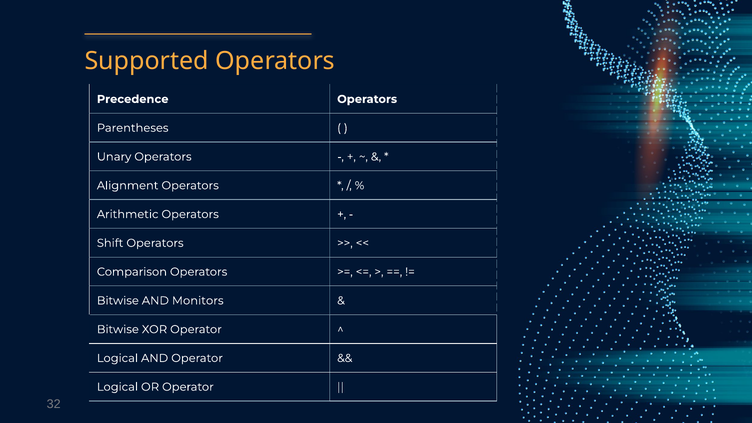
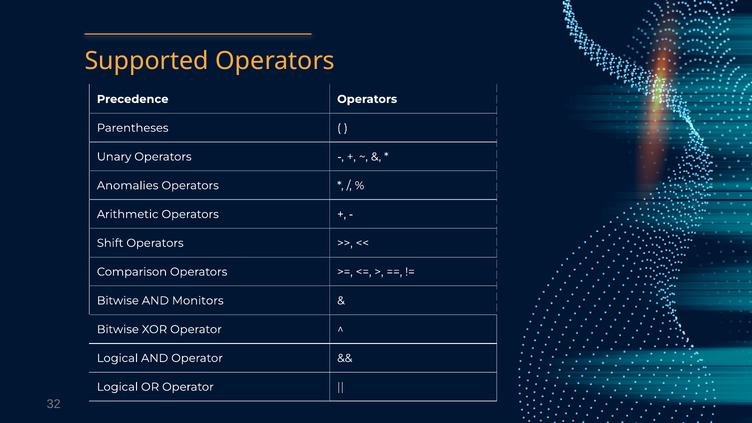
Alignment: Alignment -> Anomalies
